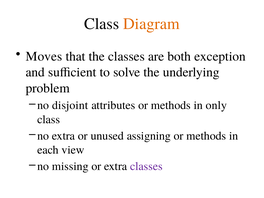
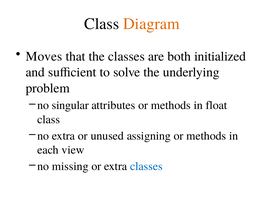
exception: exception -> initialized
disjoint: disjoint -> singular
only: only -> float
classes at (146, 166) colour: purple -> blue
